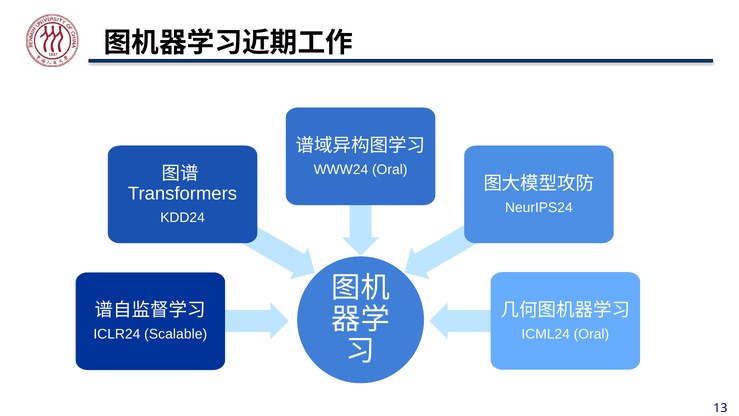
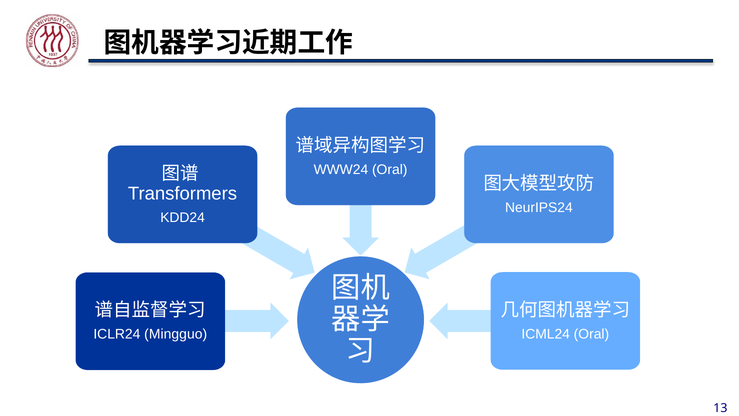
Scalable: Scalable -> Mingguo
